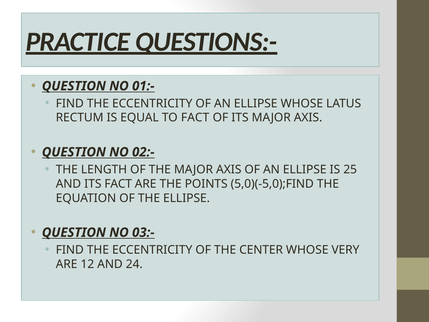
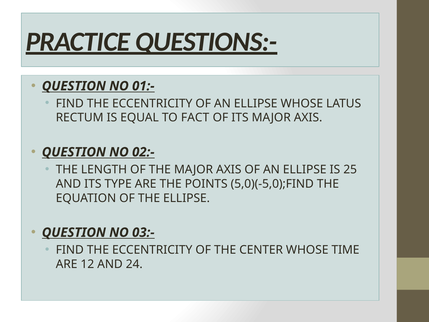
ITS FACT: FACT -> TYPE
VERY: VERY -> TIME
